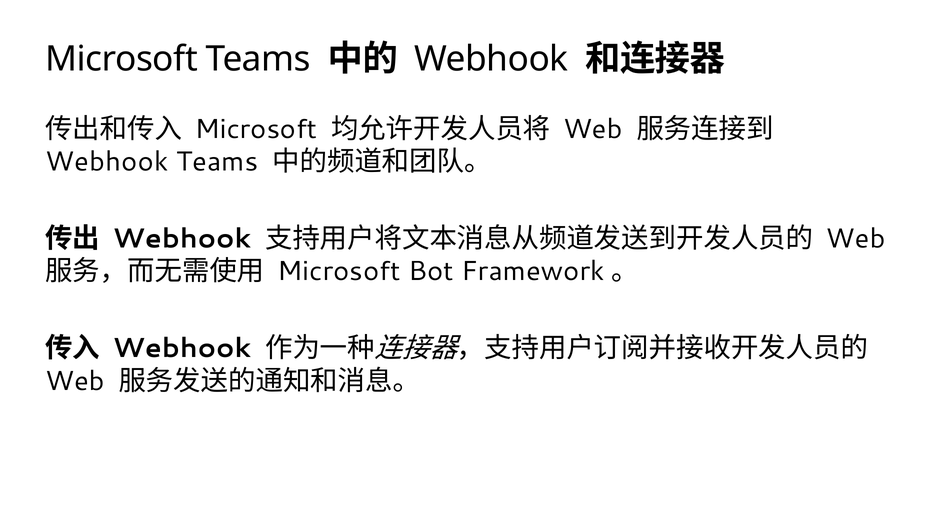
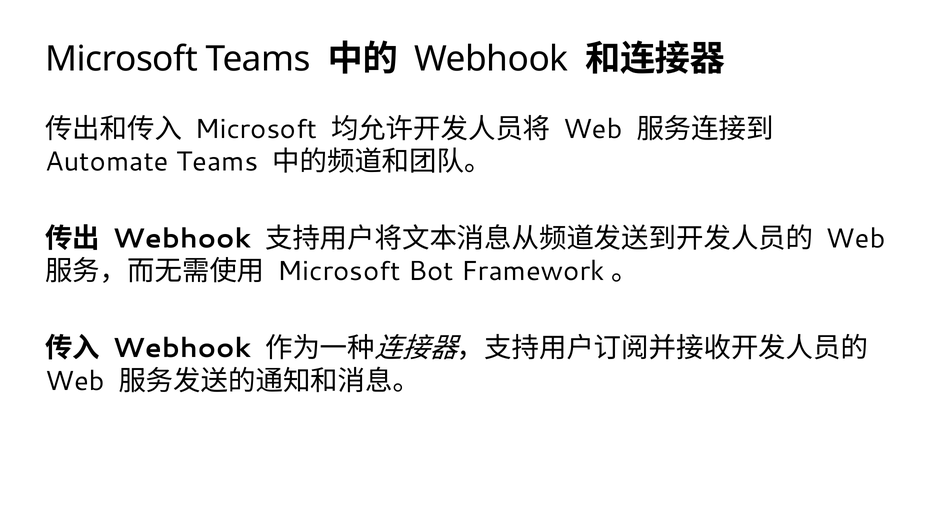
Webhook at (107, 162): Webhook -> Automate
